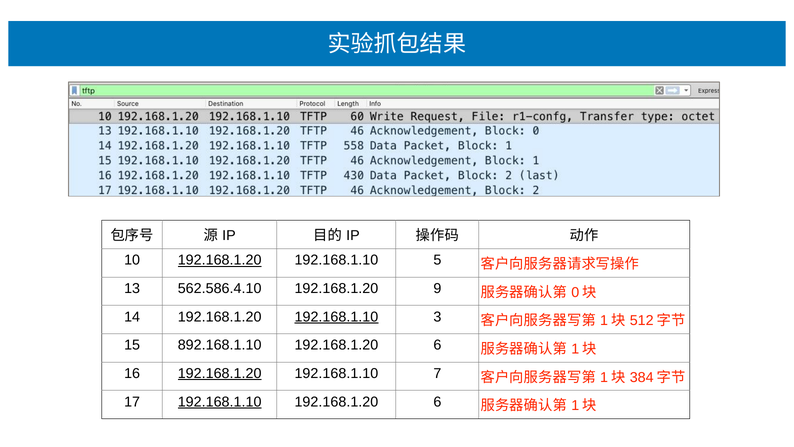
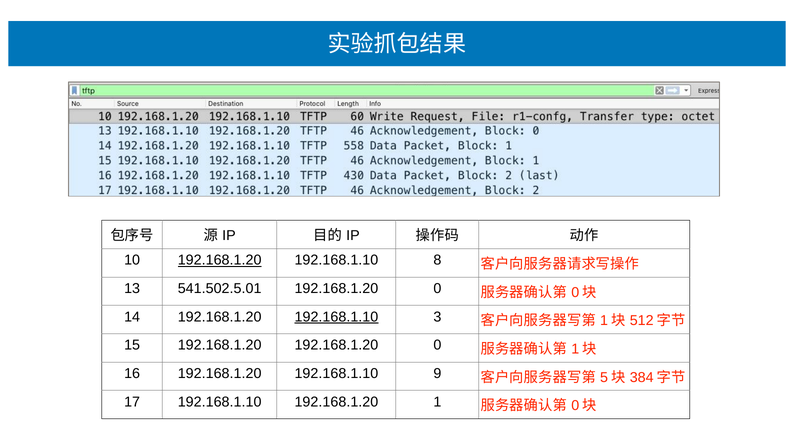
5: 5 -> 8
562.586.4.10: 562.586.4.10 -> 541.502.5.01
9 at (437, 288): 9 -> 0
15 892.168.1.10: 892.168.1.10 -> 192.168.1.20
6 at (437, 345): 6 -> 0
192.168.1.20 at (220, 373) underline: present -> none
7: 7 -> 9
1 at (604, 377): 1 -> 5
192.168.1.10 at (220, 402) underline: present -> none
6 at (437, 402): 6 -> 1
1 at (575, 405): 1 -> 0
